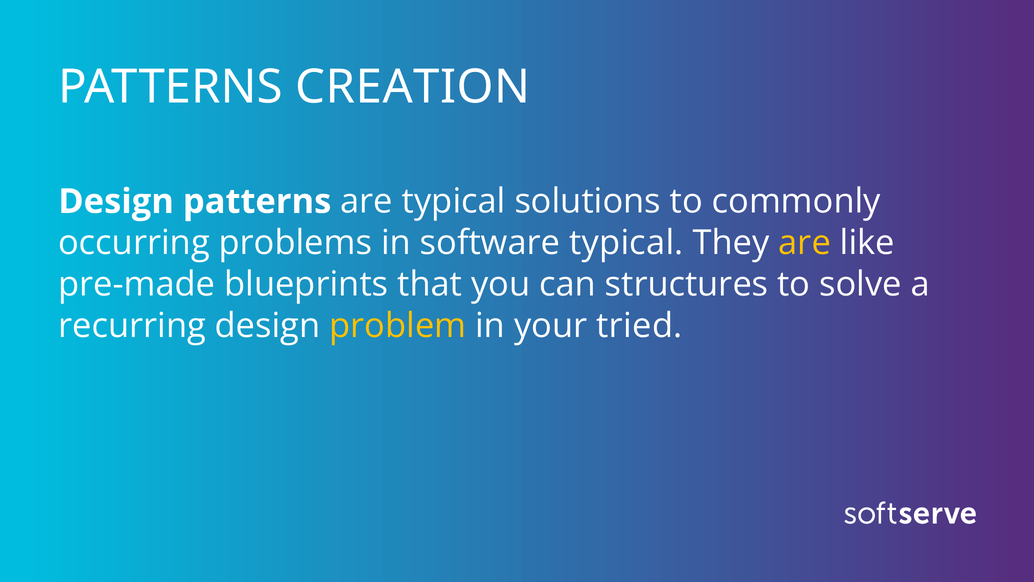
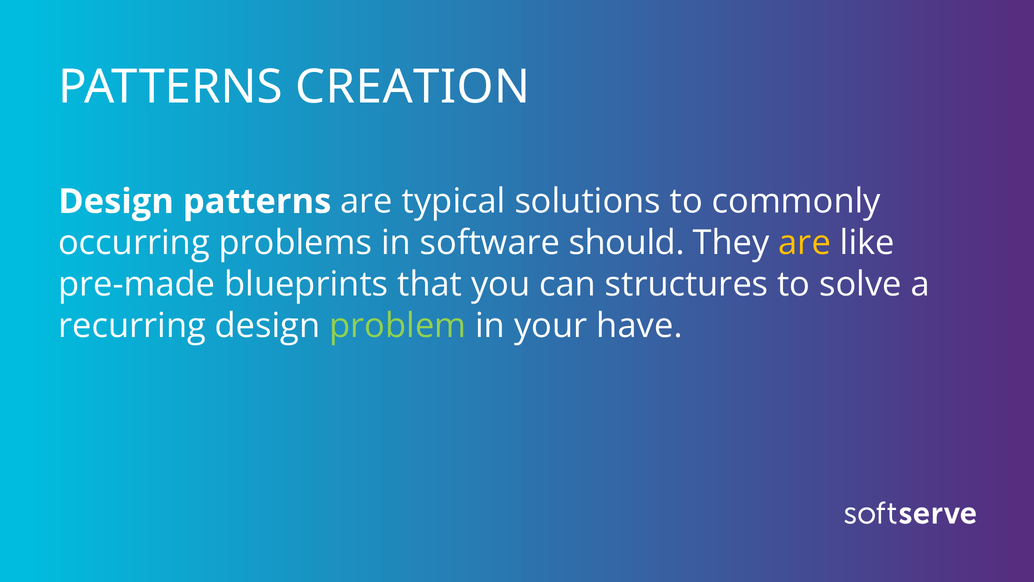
software typical: typical -> should
problem colour: yellow -> light green
tried: tried -> have
